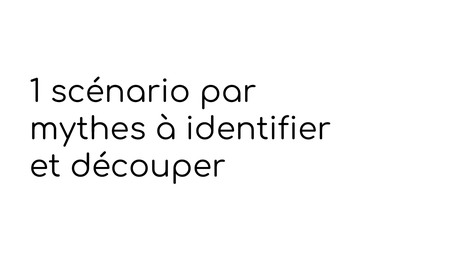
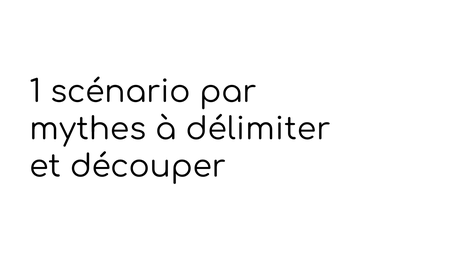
identifier: identifier -> délimiter
